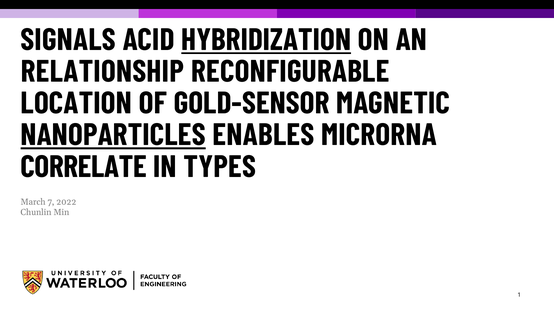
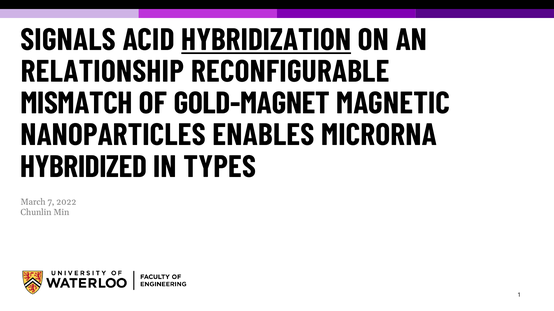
LOCATION: LOCATION -> MISMATCH
GOLD-SENSOR: GOLD-SENSOR -> GOLD-MAGNET
NANOPARTICLES underline: present -> none
CORRELATE: CORRELATE -> HYBRIDIZED
